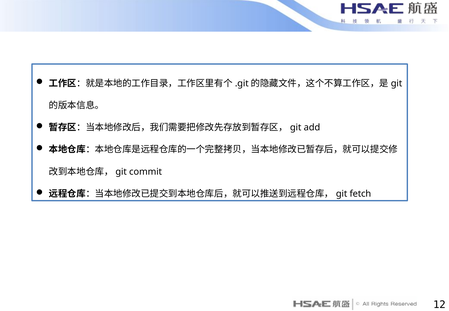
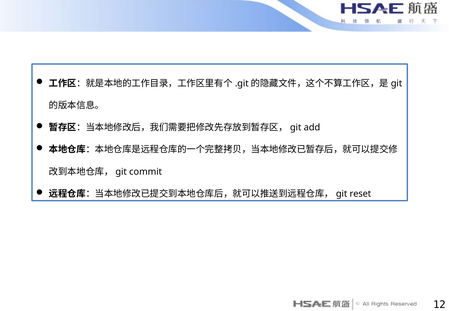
fetch: fetch -> reset
